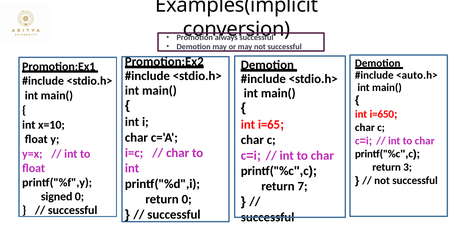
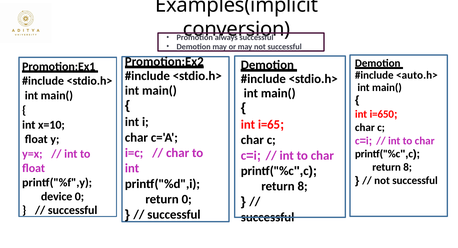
3 at (408, 167): 3 -> 8
7 at (303, 186): 7 -> 8
signed: signed -> device
